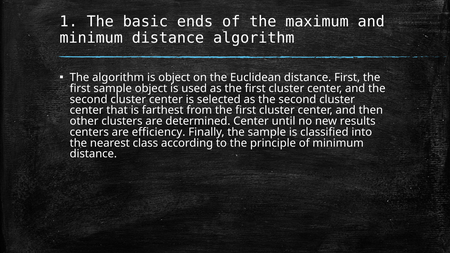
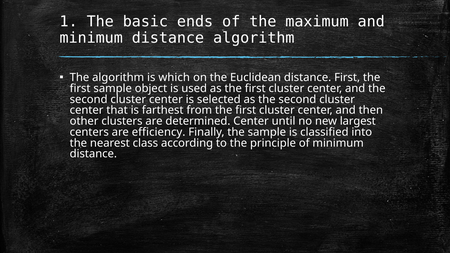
is object: object -> which
results: results -> largest
